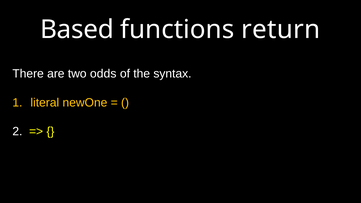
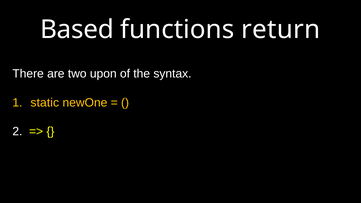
odds: odds -> upon
literal: literal -> static
